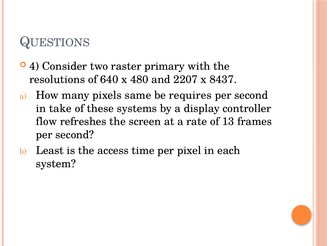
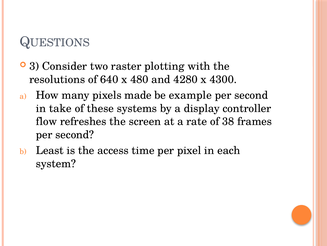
4: 4 -> 3
primary: primary -> plotting
2207: 2207 -> 4280
8437: 8437 -> 4300
same: same -> made
requires: requires -> example
13: 13 -> 38
